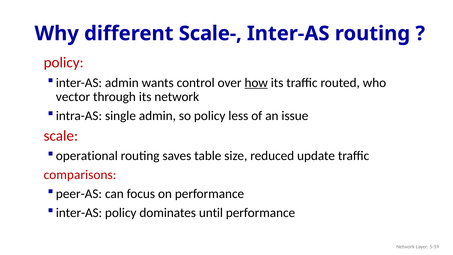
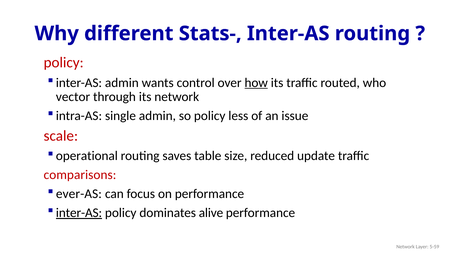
Scale-: Scale- -> Stats-
peer-AS: peer-AS -> ever-AS
inter-AS at (79, 213) underline: none -> present
until: until -> alive
